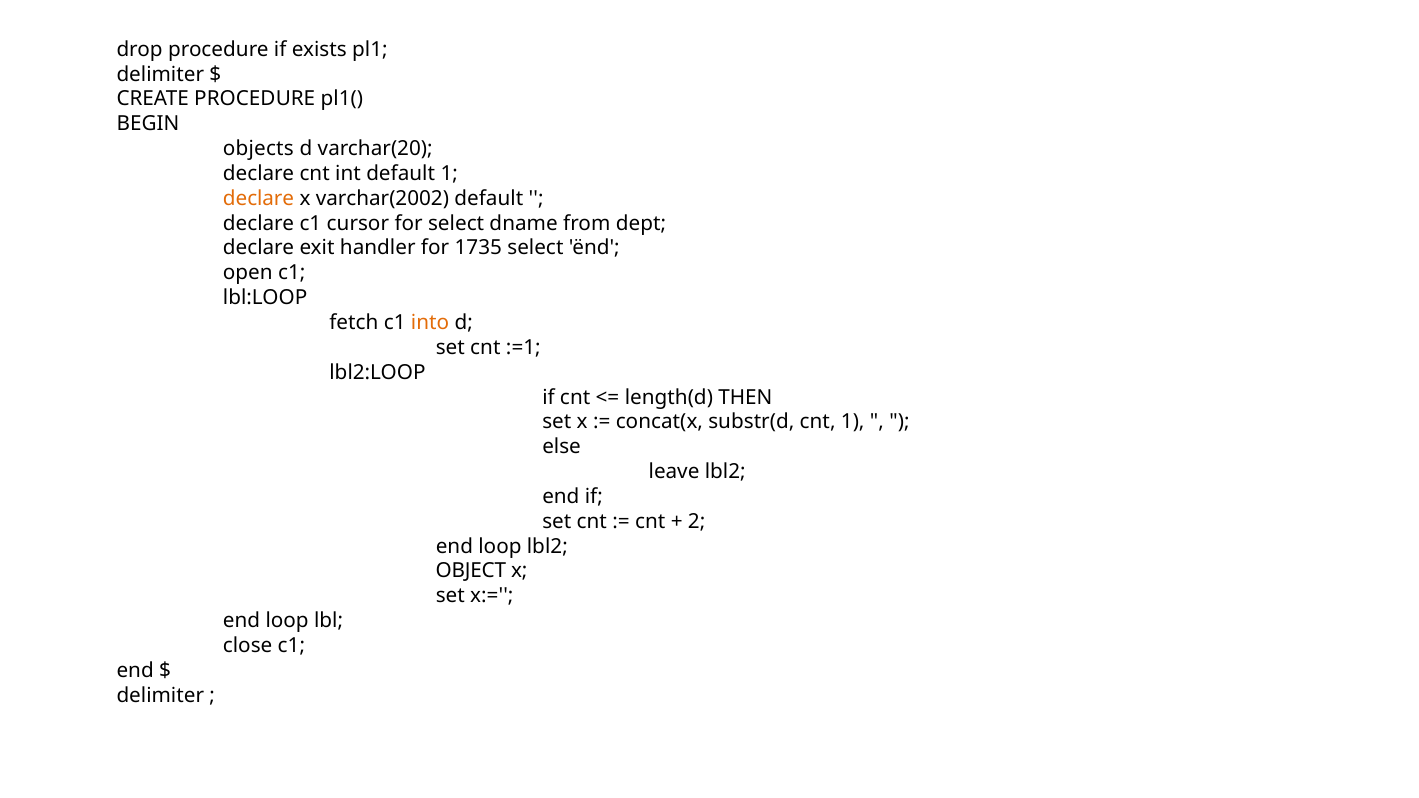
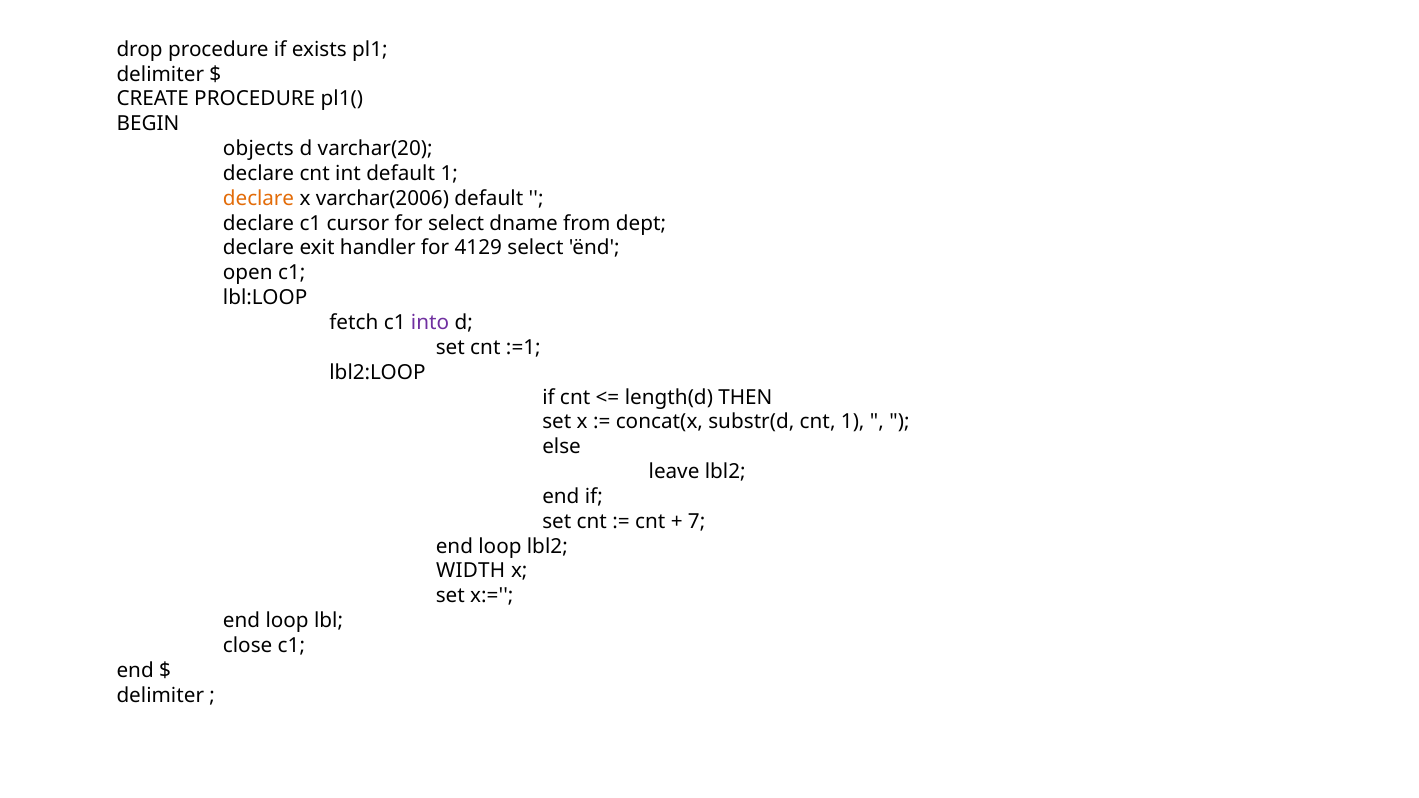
varchar(2002: varchar(2002 -> varchar(2006
1735: 1735 -> 4129
into colour: orange -> purple
2: 2 -> 7
OBJECT: OBJECT -> WIDTH
